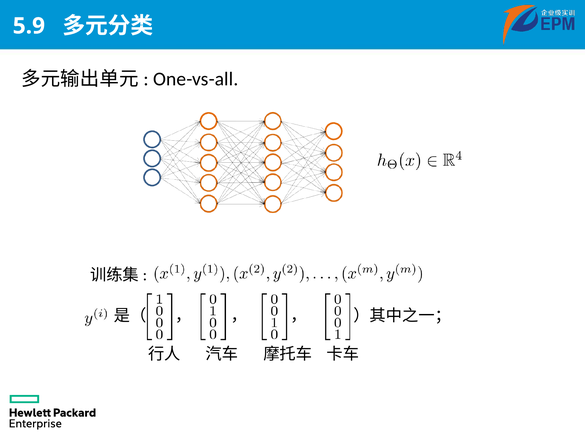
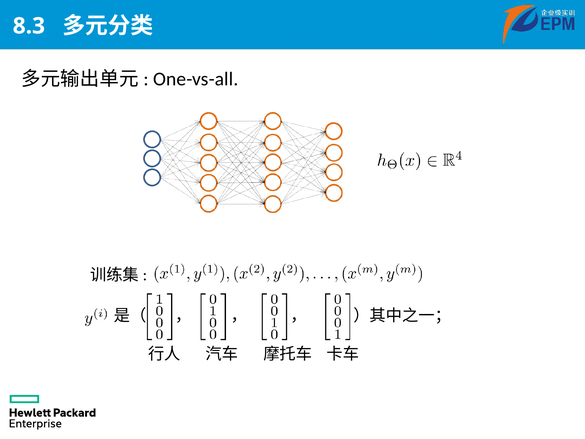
5.9: 5.9 -> 8.3
